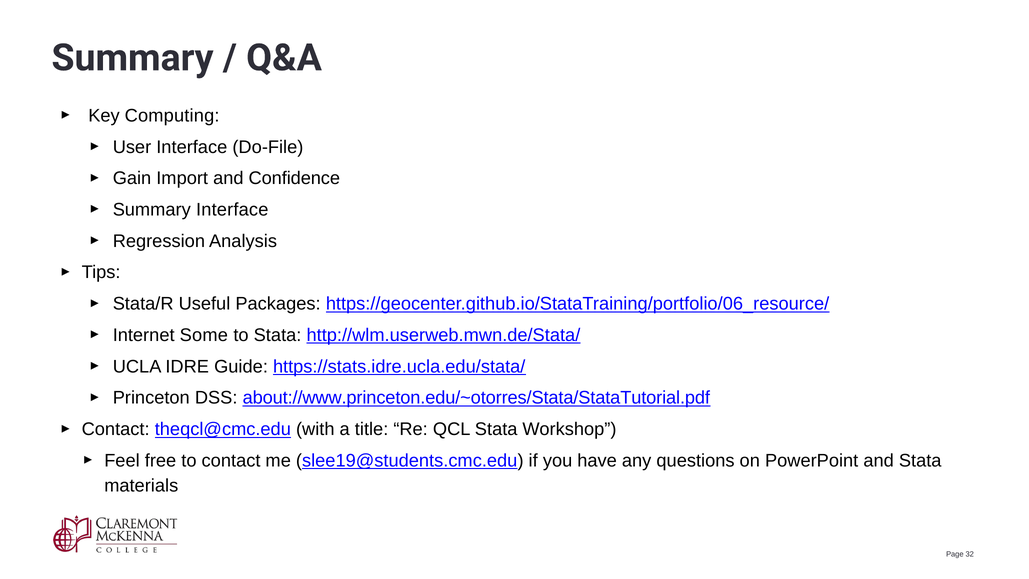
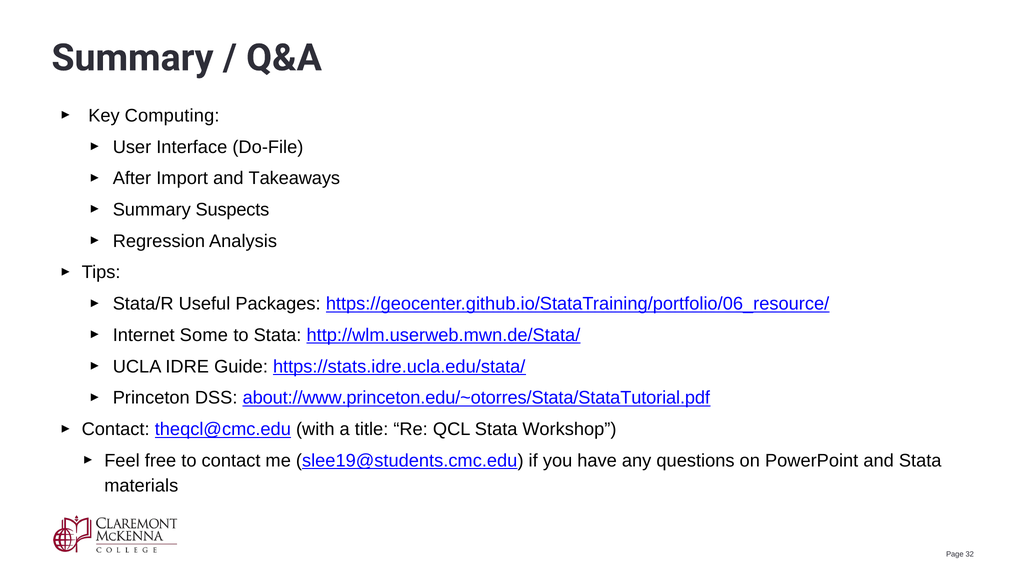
Gain: Gain -> After
Confidence: Confidence -> Takeaways
Summary Interface: Interface -> Suspects
